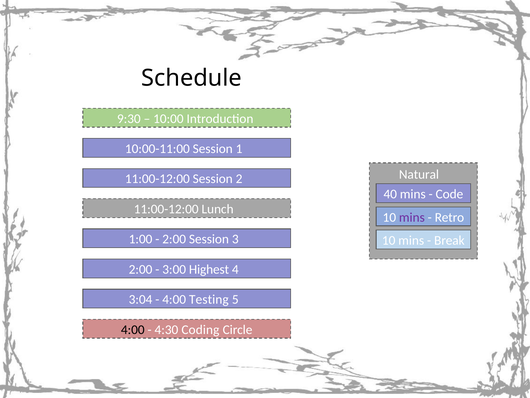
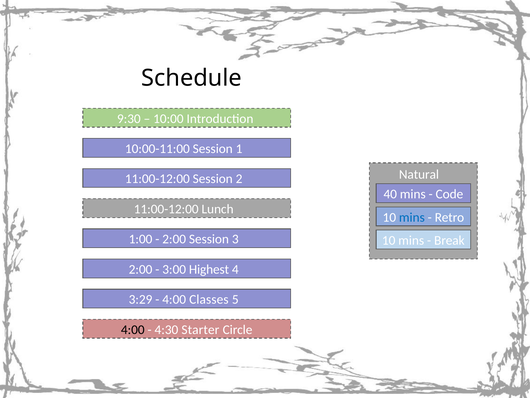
mins at (412, 217) colour: purple -> blue
3:04: 3:04 -> 3:29
Testing: Testing -> Classes
Coding: Coding -> Starter
